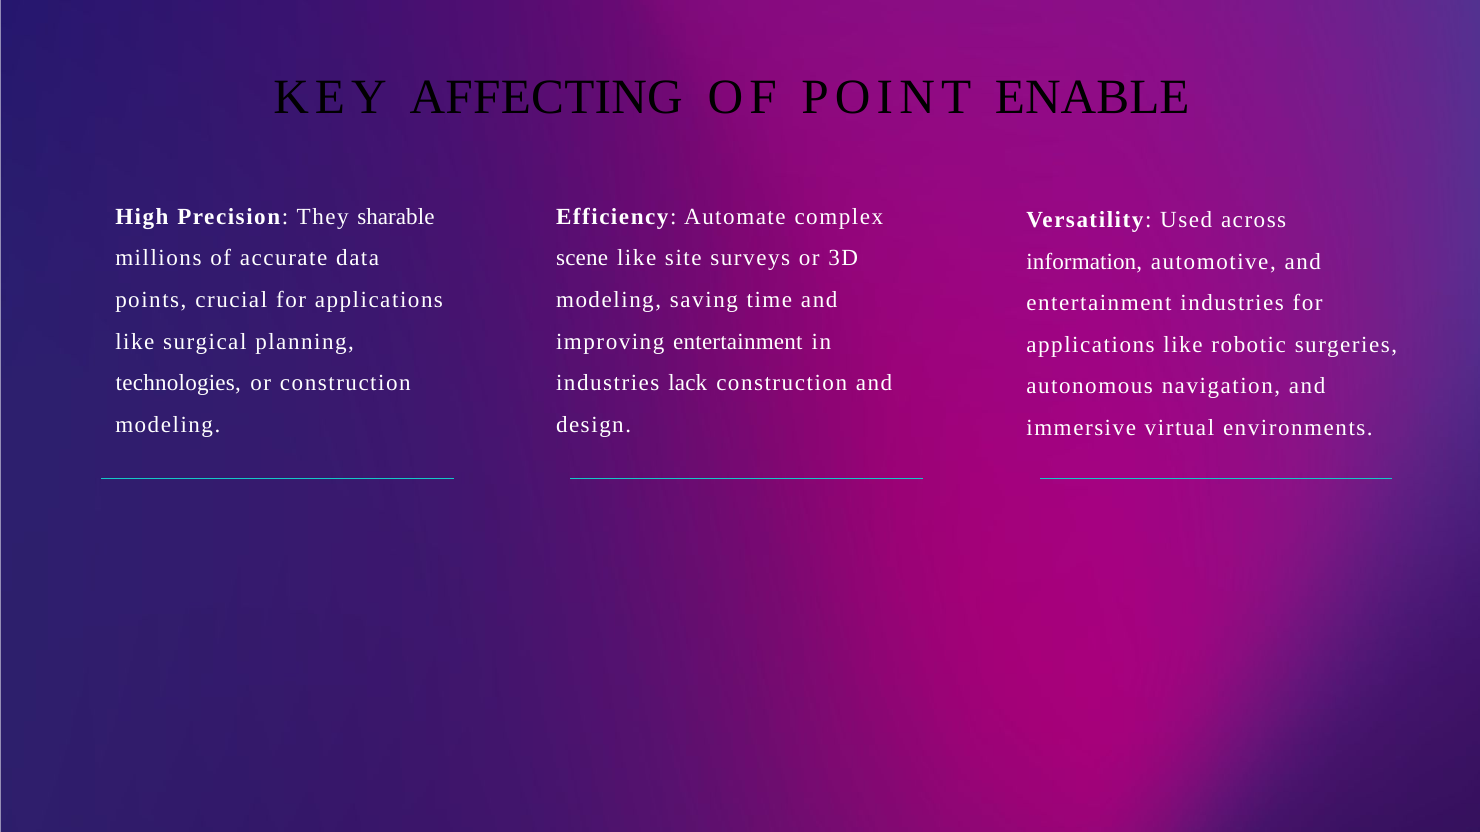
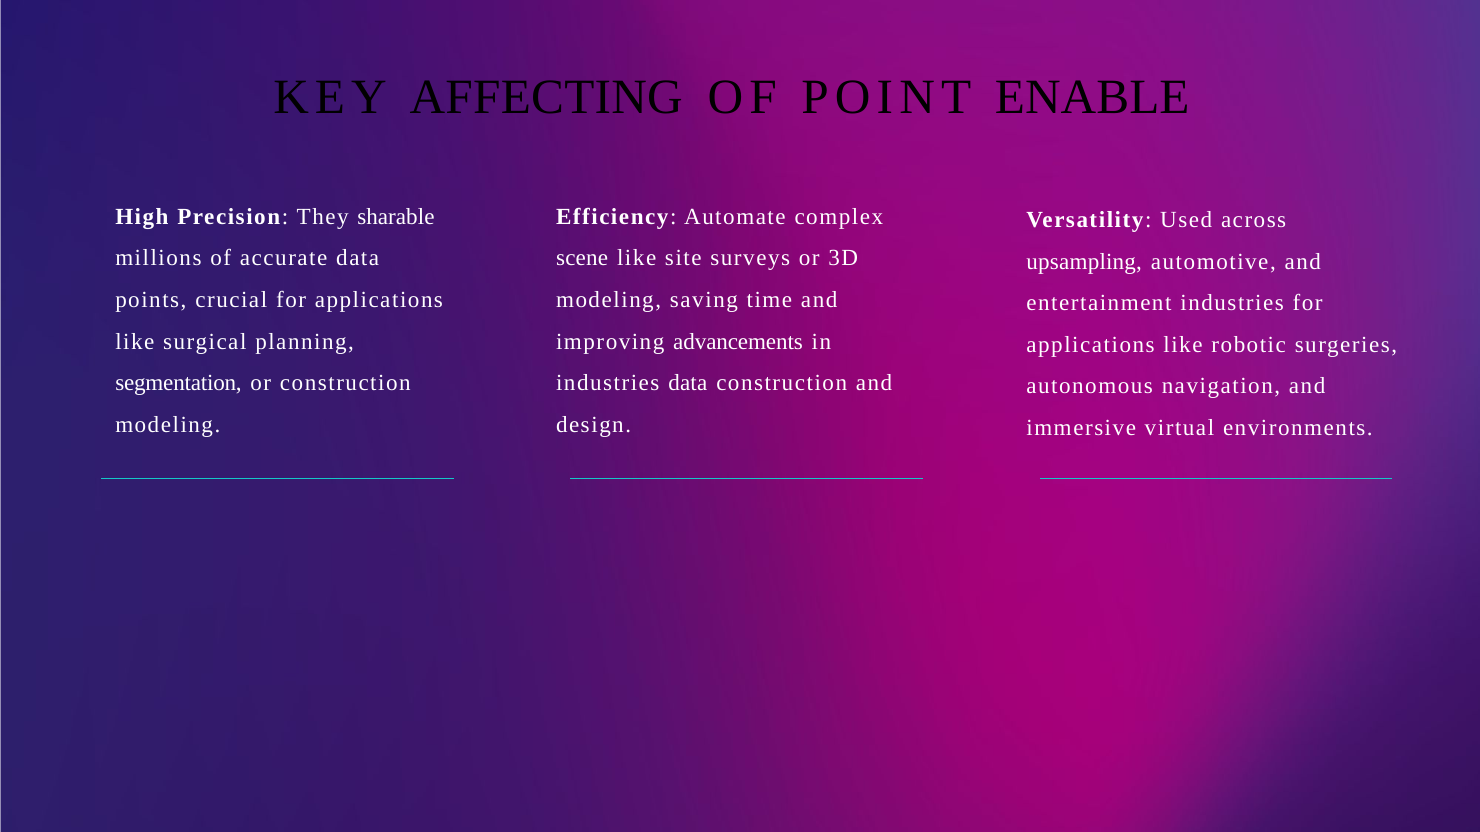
information: information -> upsampling
improving entertainment: entertainment -> advancements
technologies: technologies -> segmentation
industries lack: lack -> data
